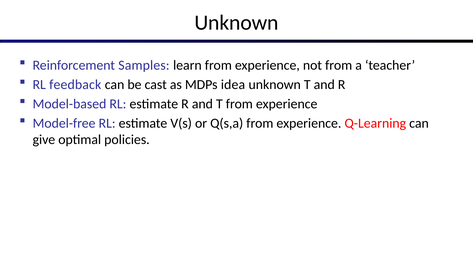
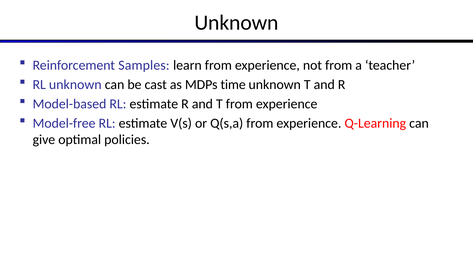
RL feedback: feedback -> unknown
idea: idea -> time
